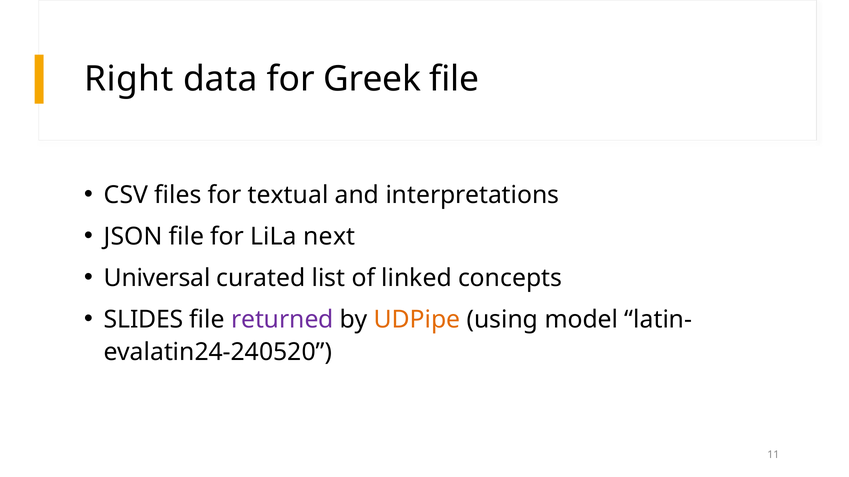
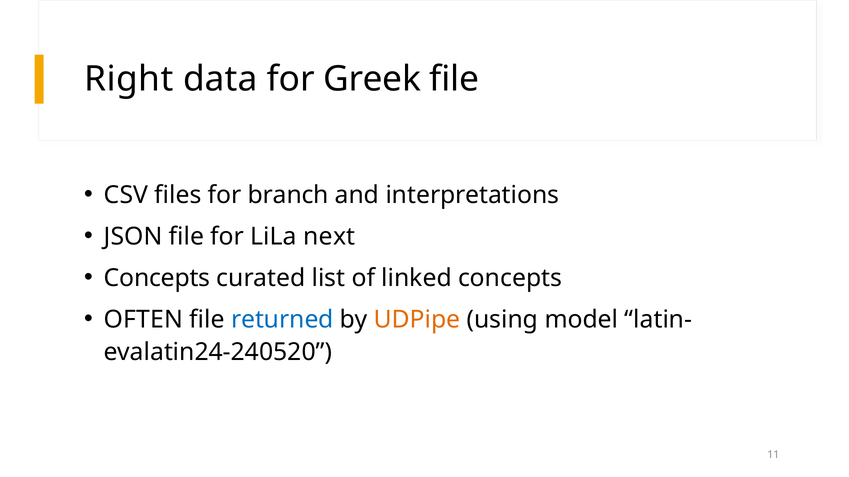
textual: textual -> branch
Universal at (157, 278): Universal -> Concepts
SLIDES: SLIDES -> OFTEN
returned colour: purple -> blue
